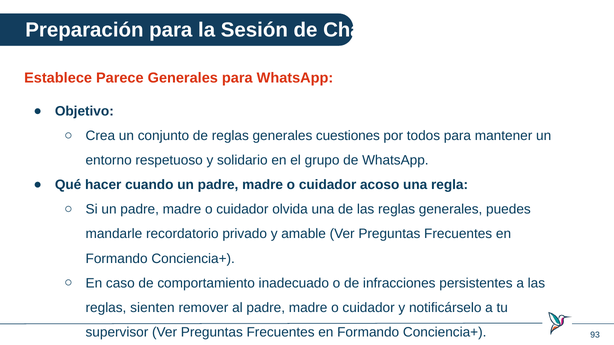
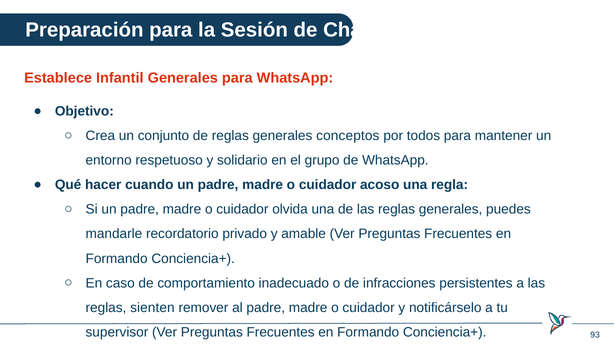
Parece: Parece -> Infantil
cuestiones: cuestiones -> conceptos
